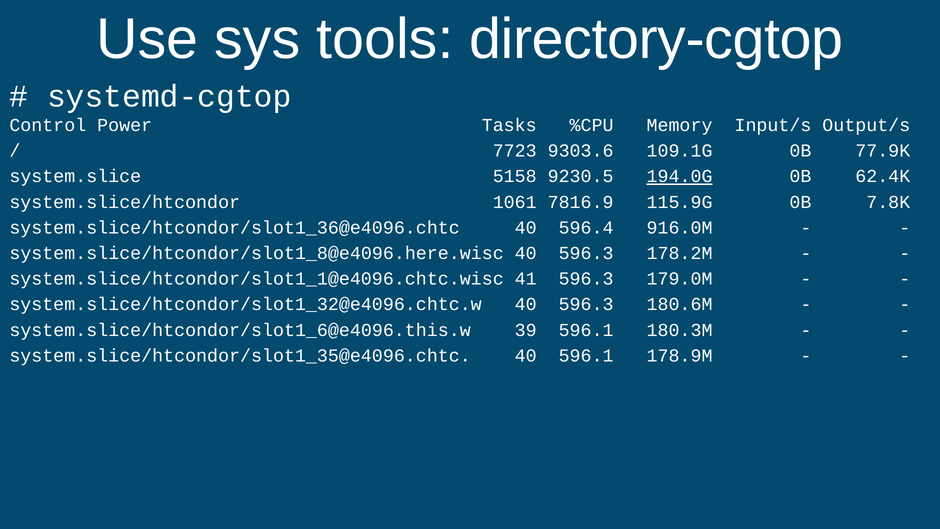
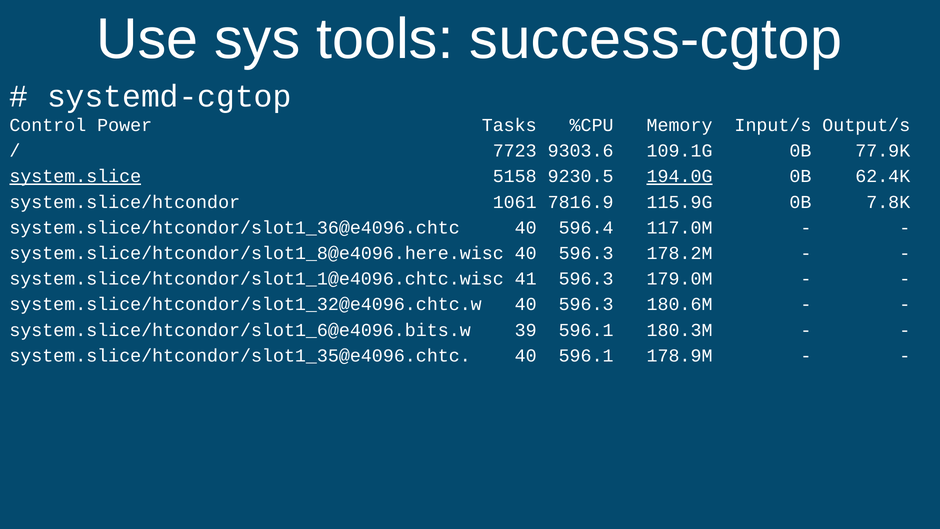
directory-cgtop: directory-cgtop -> success-cgtop
system.slice underline: none -> present
916.0M: 916.0M -> 117.0M
system.slice/htcondor/slot1_6@e4096.this.w: system.slice/htcondor/slot1_6@e4096.this.w -> system.slice/htcondor/slot1_6@e4096.bits.w
